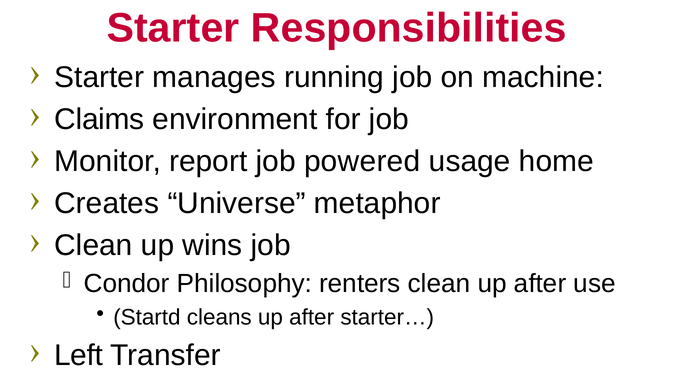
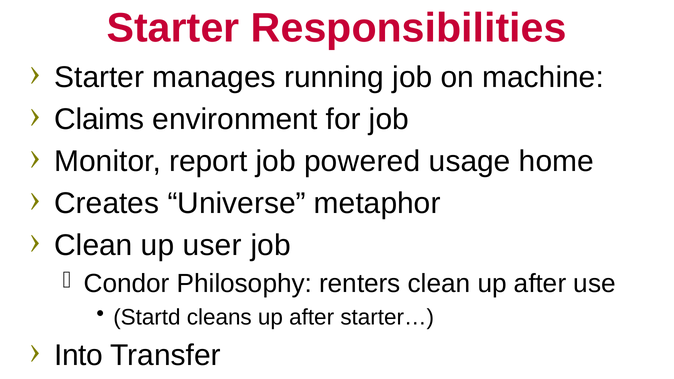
wins: wins -> user
Left: Left -> Into
